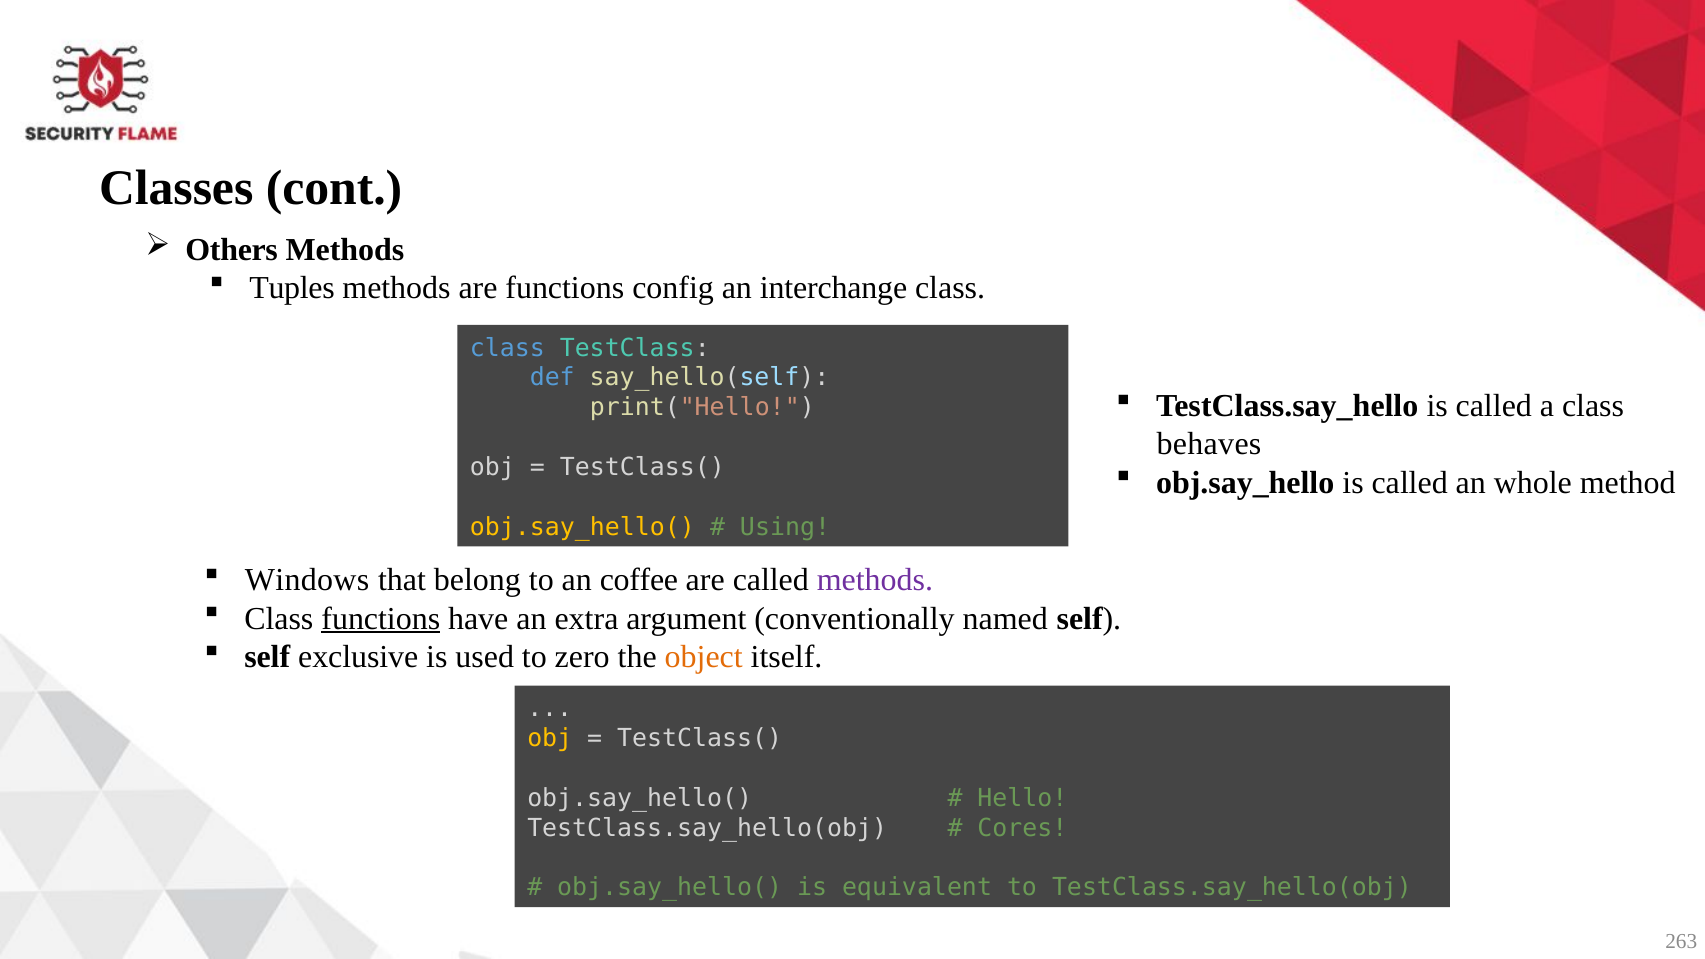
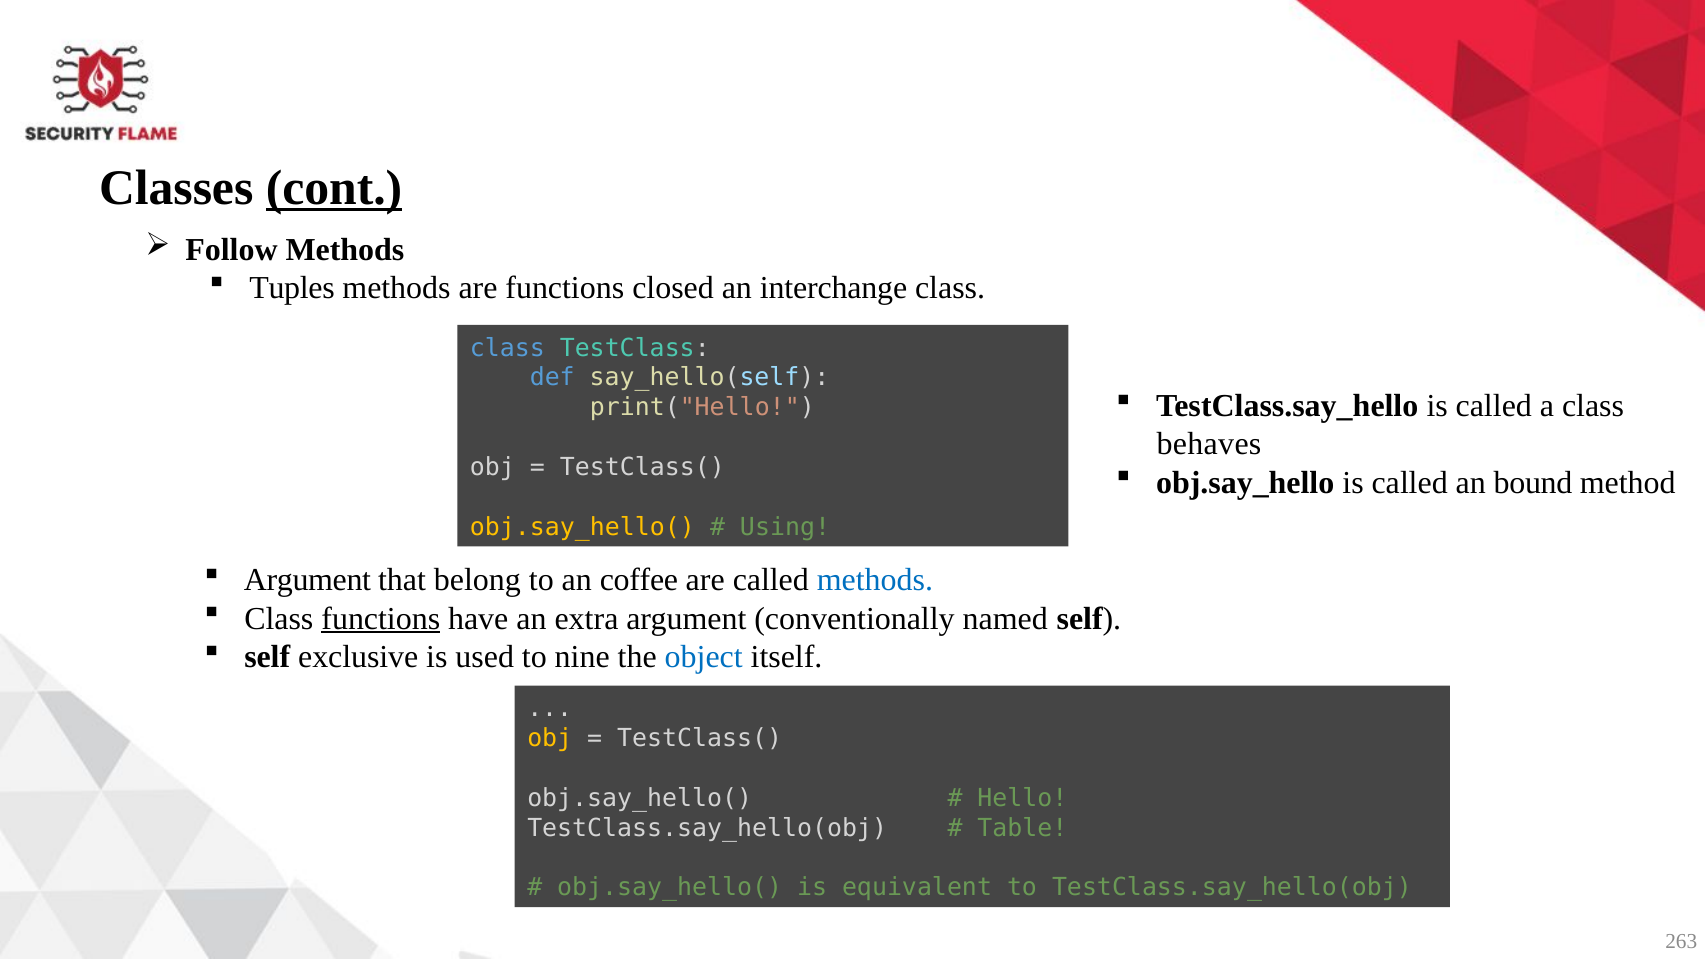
cont underline: none -> present
Others: Others -> Follow
config: config -> closed
whole: whole -> bound
Windows at (307, 580): Windows -> Argument
methods at (875, 580) colour: purple -> blue
zero: zero -> nine
object colour: orange -> blue
Cores: Cores -> Table
